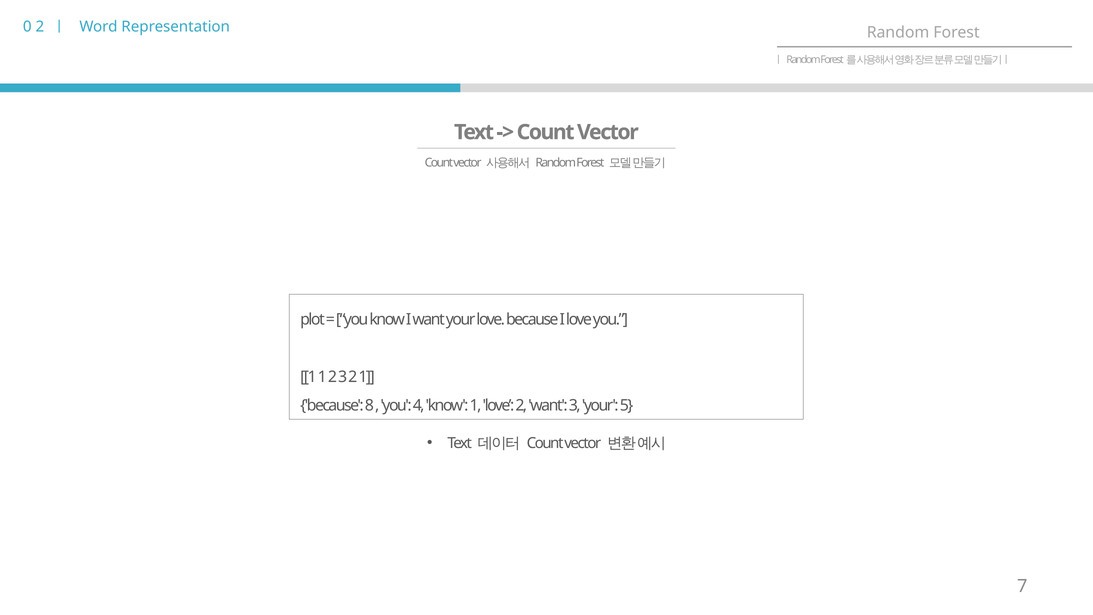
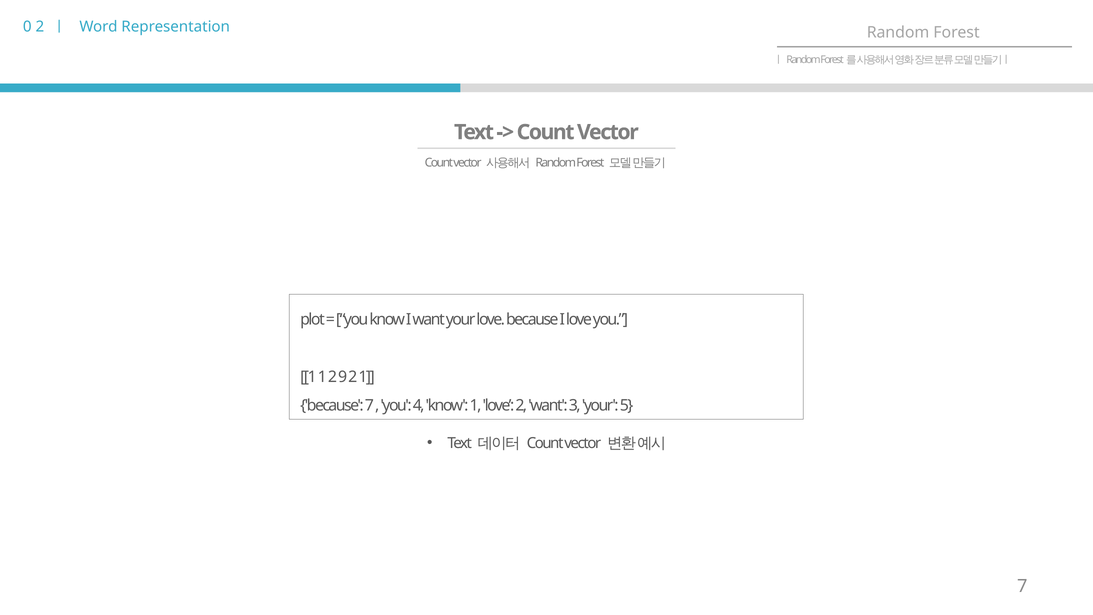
2 3: 3 -> 9
because 8: 8 -> 7
